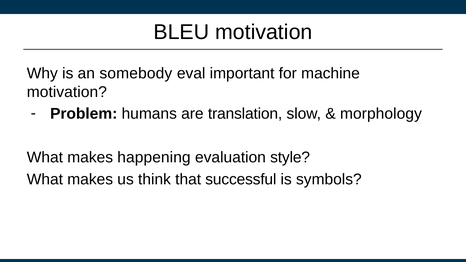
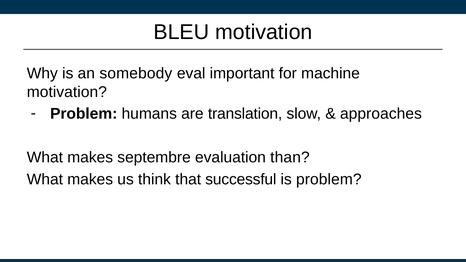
morphology: morphology -> approaches
happening: happening -> septembre
style: style -> than
is symbols: symbols -> problem
